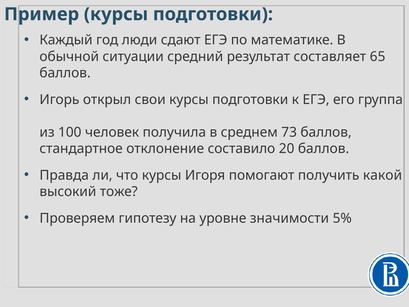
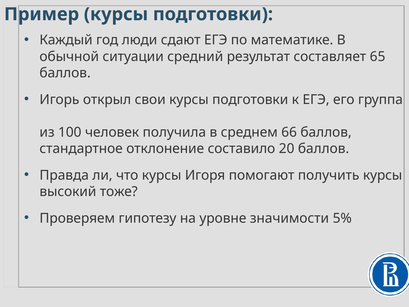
73: 73 -> 66
получить какой: какой -> курсы
